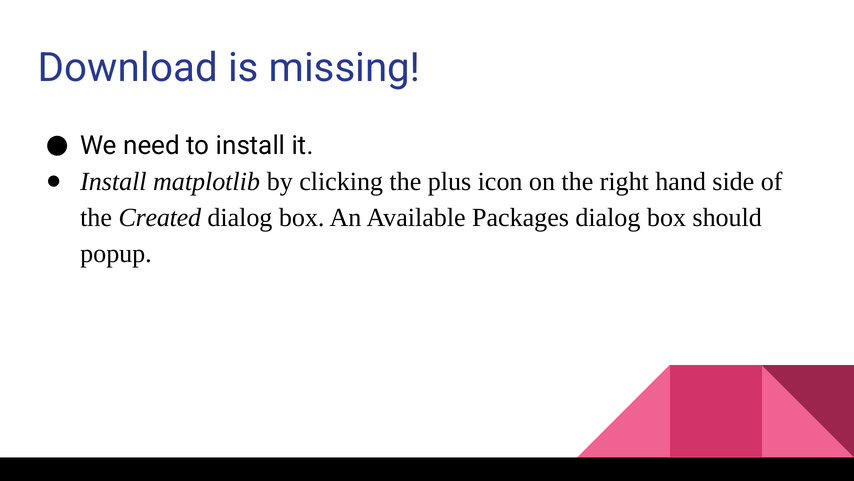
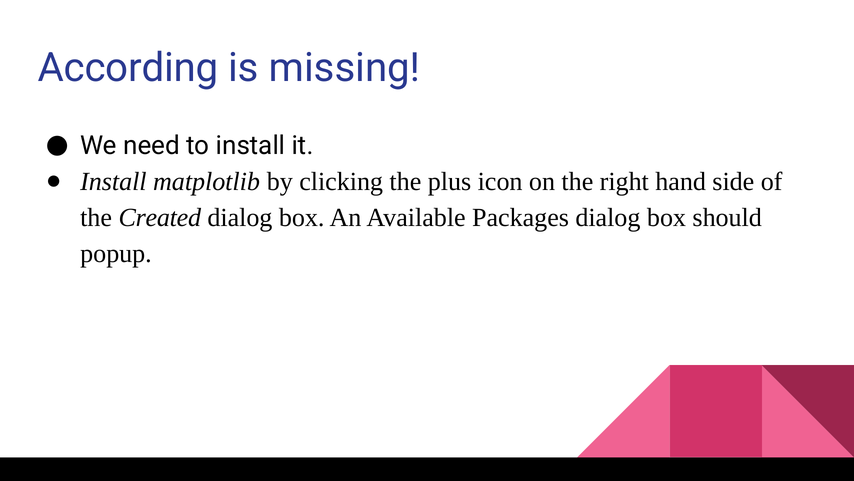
Download: Download -> According
